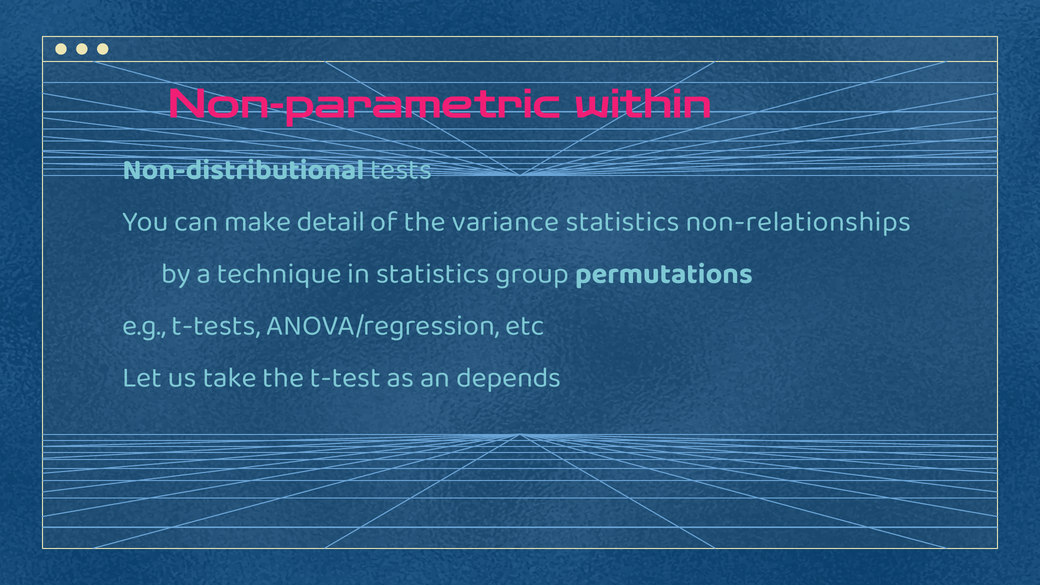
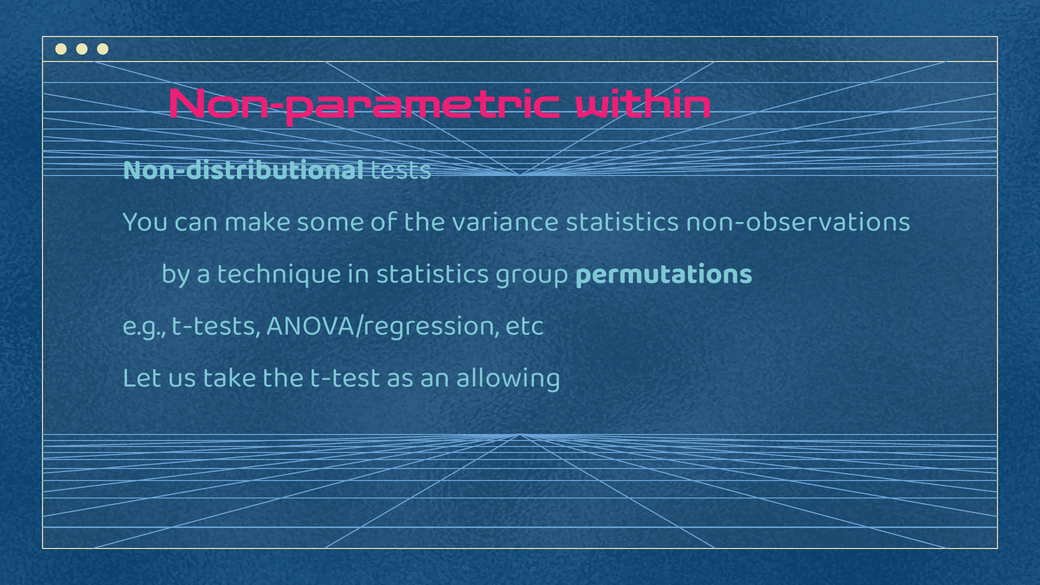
detail: detail -> some
non-relationships: non-relationships -> non-observations
depends: depends -> allowing
